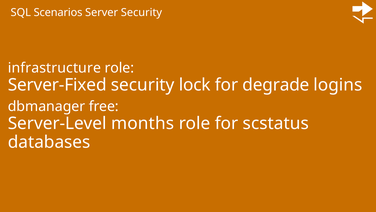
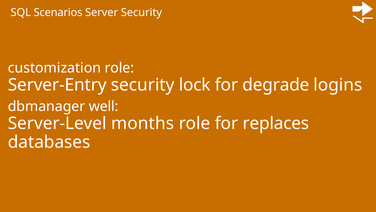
infrastructure: infrastructure -> customization
Server-Fixed: Server-Fixed -> Server-Entry
free: free -> well
scstatus: scstatus -> replaces
